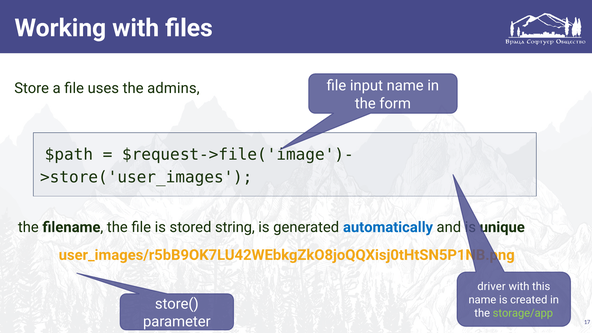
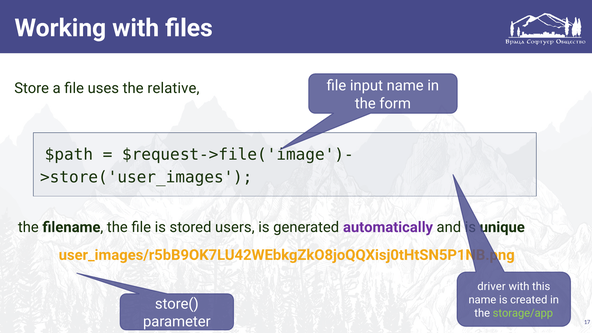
admins: admins -> relative
string: string -> users
automatically colour: blue -> purple
